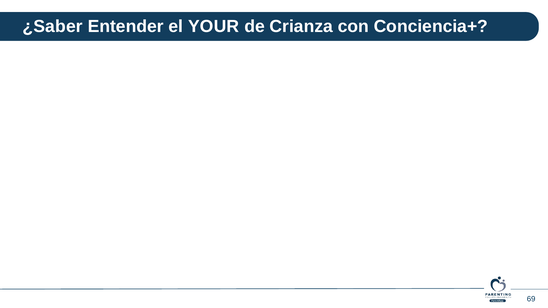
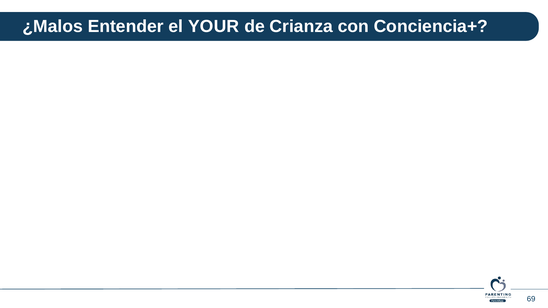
¿Saber: ¿Saber -> ¿Malos
